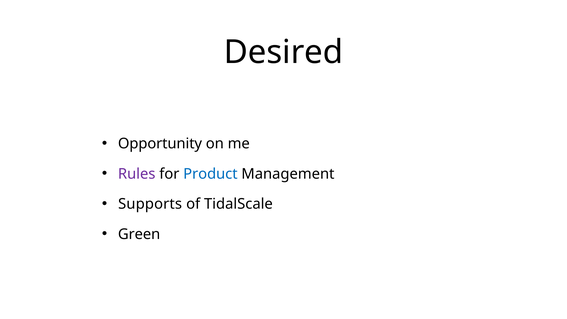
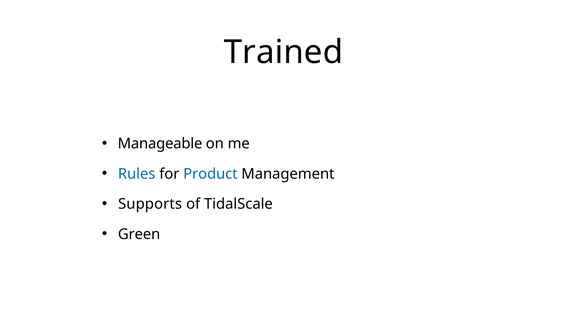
Desired: Desired -> Trained
Opportunity: Opportunity -> Manageable
Rules colour: purple -> blue
